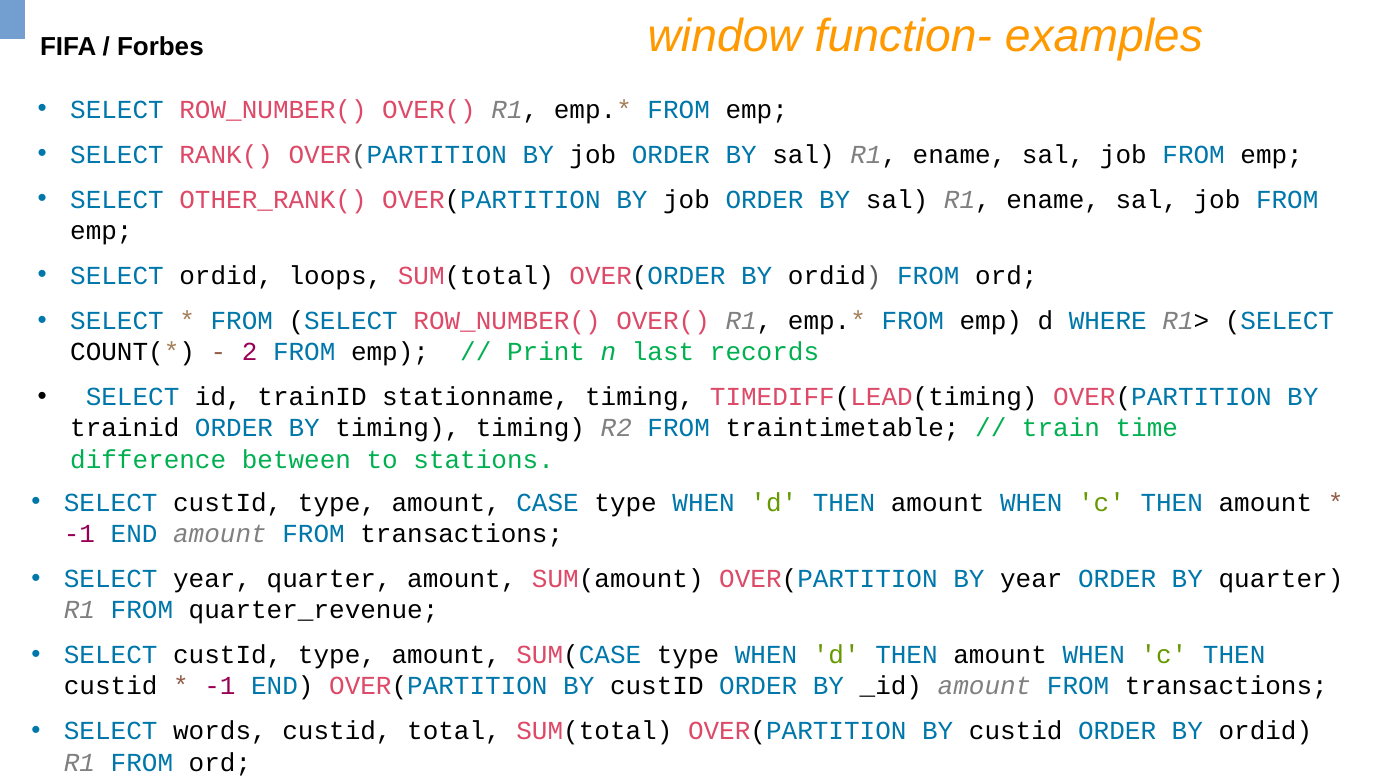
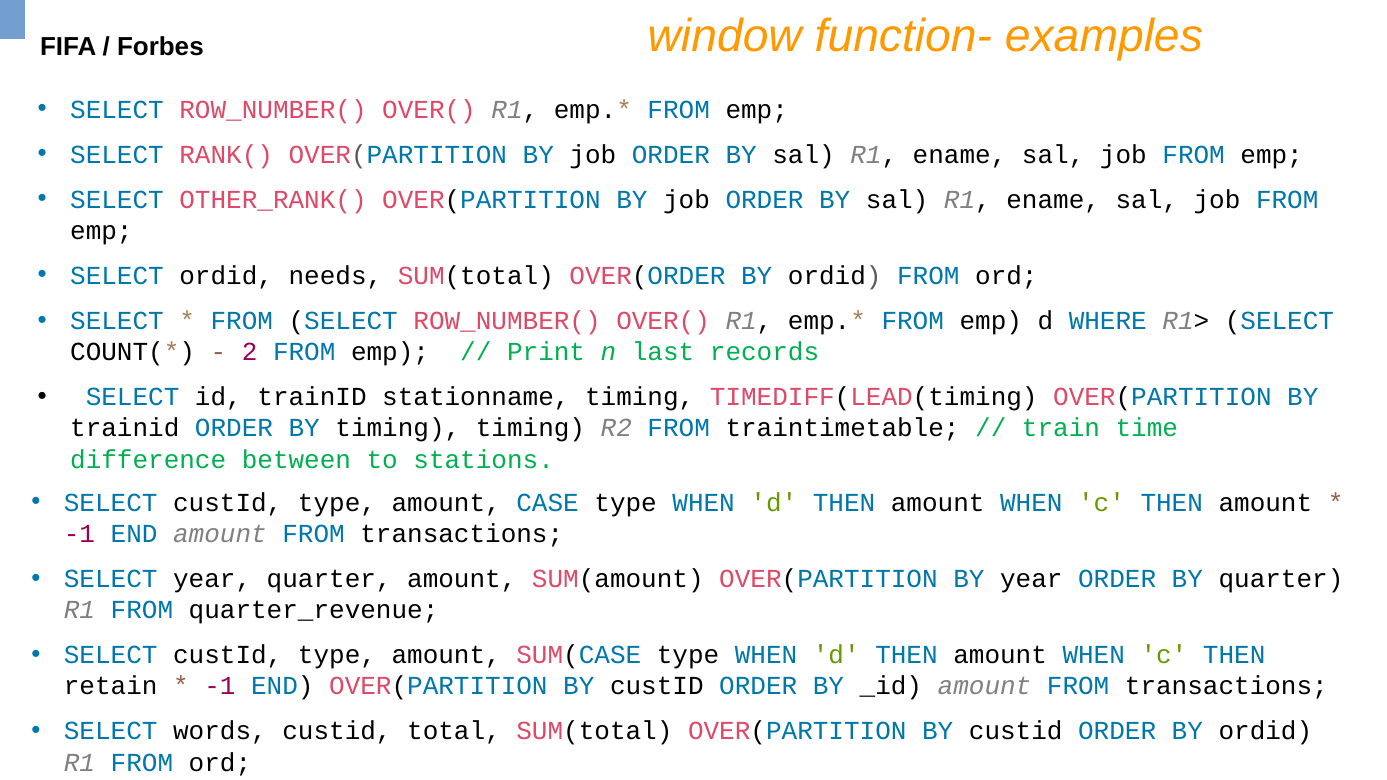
loops: loops -> needs
custid at (111, 686): custid -> retain
